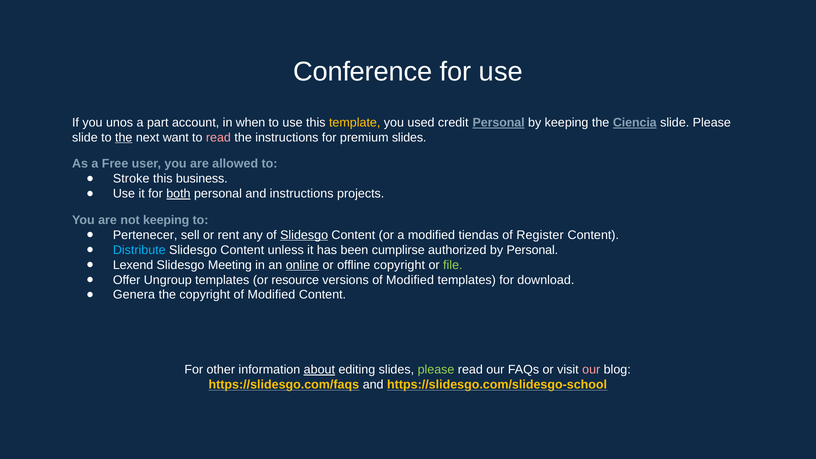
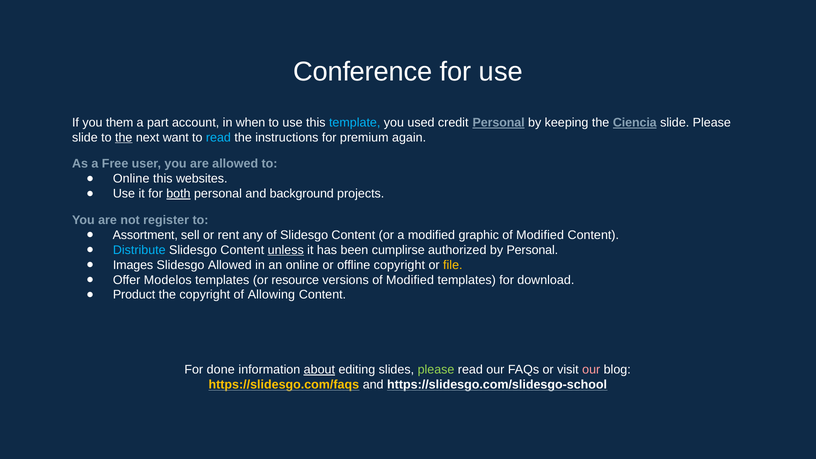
unos: unos -> them
template colour: yellow -> light blue
read at (218, 137) colour: pink -> light blue
premium slides: slides -> again
Stroke at (131, 179): Stroke -> Online
business: business -> websites
and instructions: instructions -> background
not keeping: keeping -> register
Pertenecer: Pertenecer -> Assortment
Slidesgo at (304, 235) underline: present -> none
tiendas: tiendas -> graphic
Register at (540, 235): Register -> Modified
unless underline: none -> present
Lexend: Lexend -> Images
Slidesgo Meeting: Meeting -> Allowed
online at (302, 265) underline: present -> none
file colour: light green -> yellow
Ungroup: Ungroup -> Modelos
Genera: Genera -> Product
copyright of Modified: Modified -> Allowing
other: other -> done
https://slidesgo.com/slidesgo-school colour: yellow -> white
